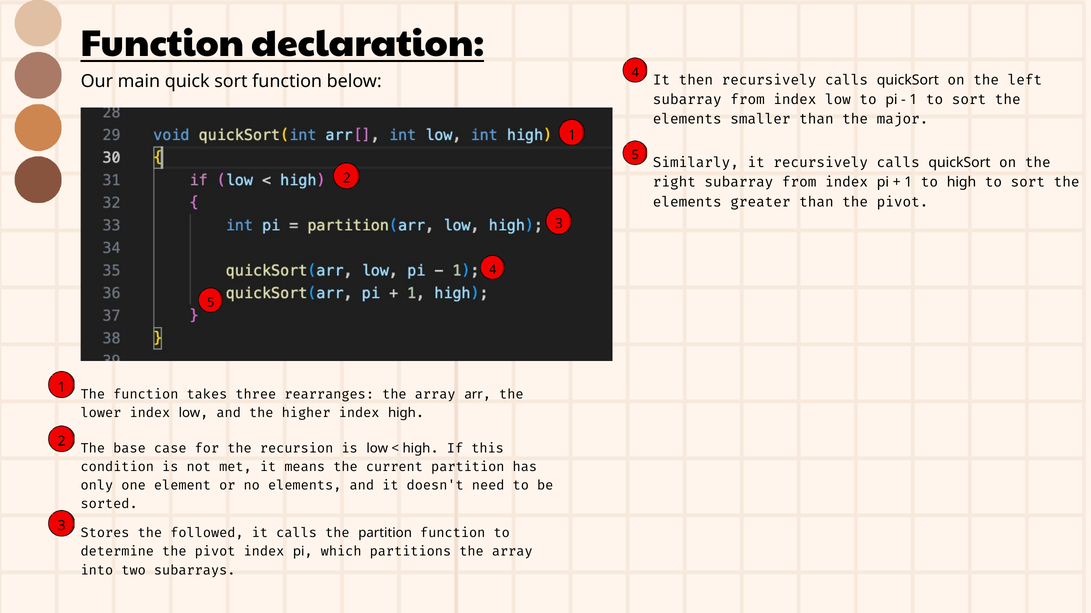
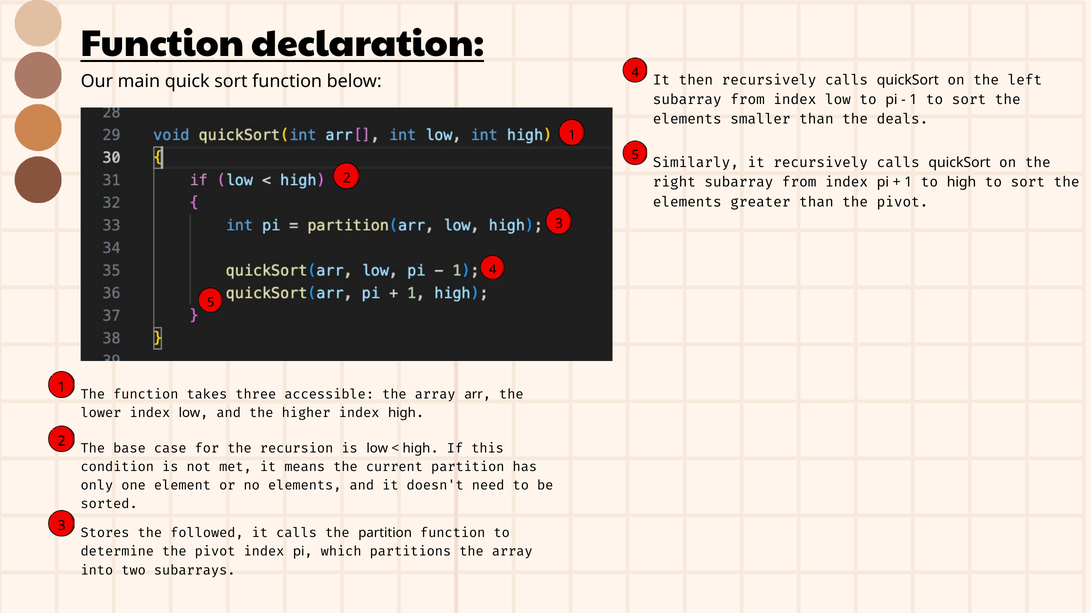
major: major -> deals
rearranges: rearranges -> accessible
